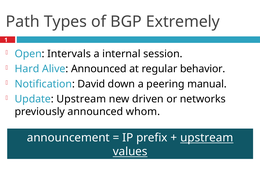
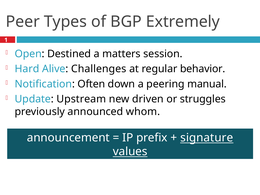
Path: Path -> Peer
Intervals: Intervals -> Destined
internal: internal -> matters
Alive Announced: Announced -> Challenges
David: David -> Often
networks: networks -> struggles
upstream at (207, 138): upstream -> signature
